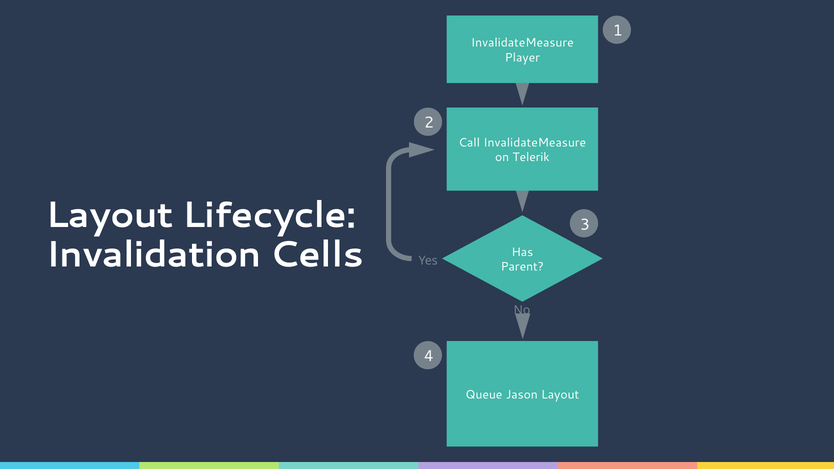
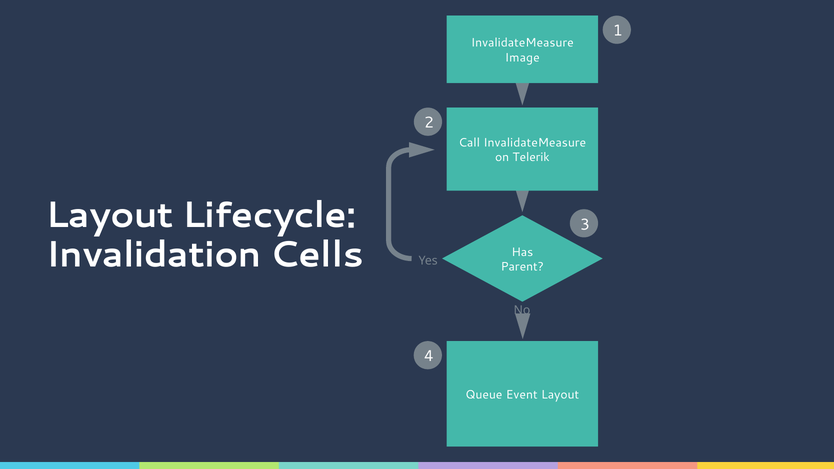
Player: Player -> Image
Jason: Jason -> Event
